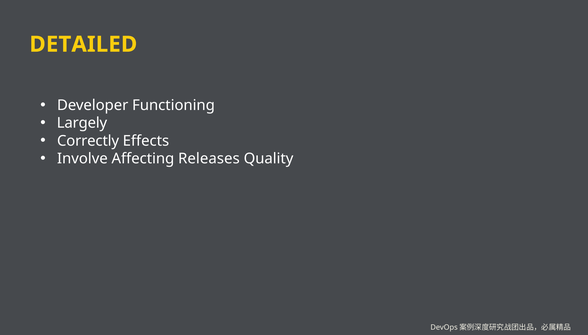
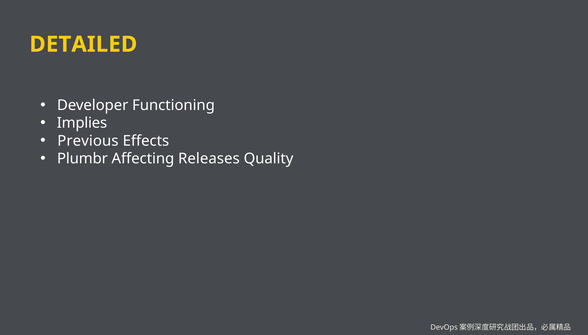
Largely: Largely -> Implies
Correctly: Correctly -> Previous
Involve: Involve -> Plumbr
